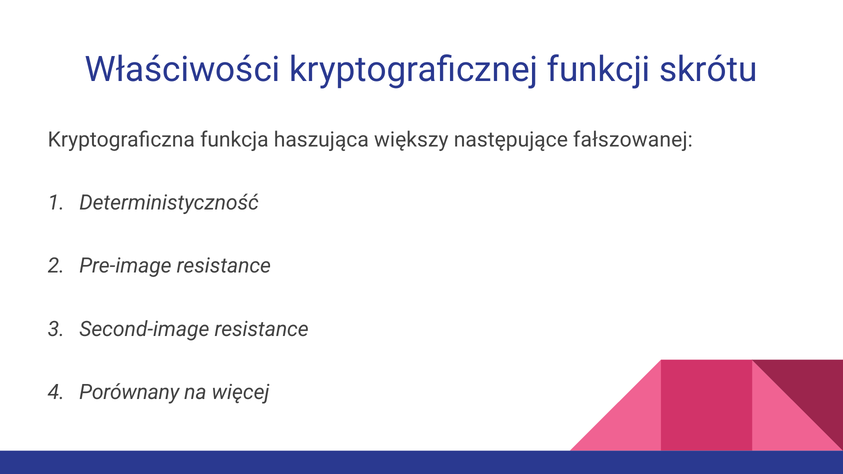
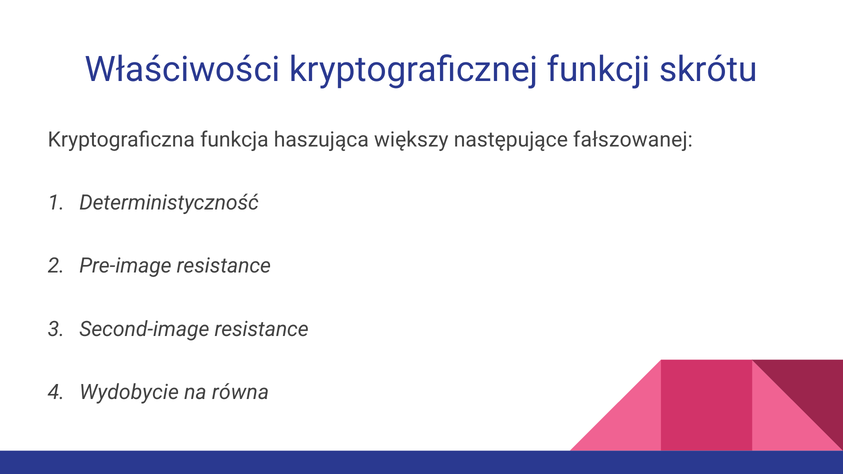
Porównany: Porównany -> Wydobycie
więcej: więcej -> równa
